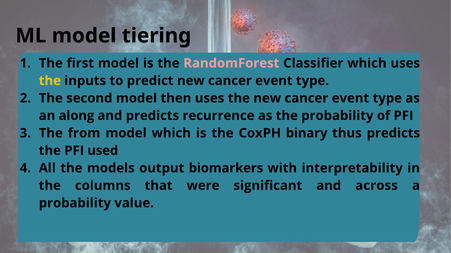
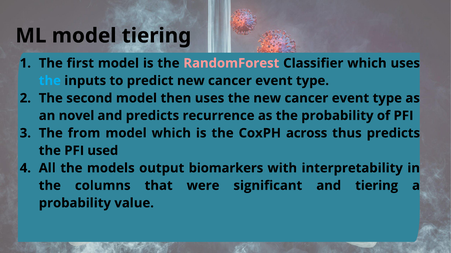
the at (50, 81) colour: yellow -> light blue
along: along -> novel
binary: binary -> across
and across: across -> tiering
